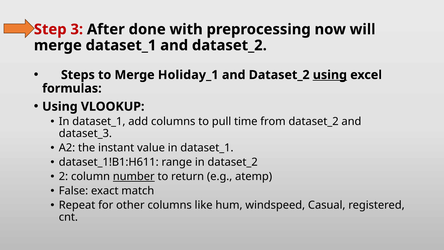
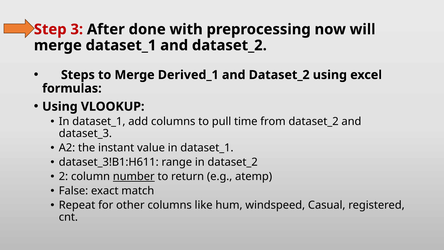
Holiday_1: Holiday_1 -> Derived_1
using at (330, 75) underline: present -> none
dataset_1!B1:H611: dataset_1!B1:H611 -> dataset_3!B1:H611
